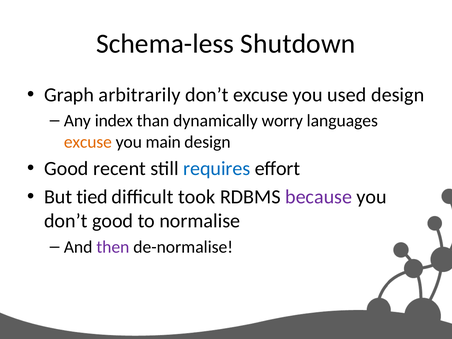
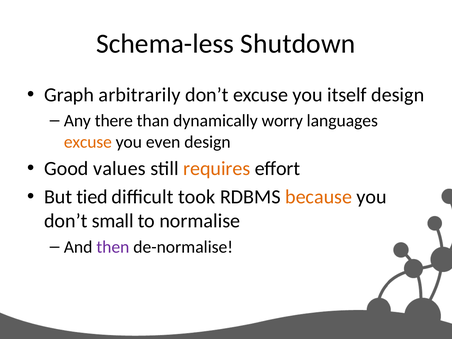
used: used -> itself
index: index -> there
main: main -> even
recent: recent -> values
requires colour: blue -> orange
because colour: purple -> orange
don’t good: good -> small
